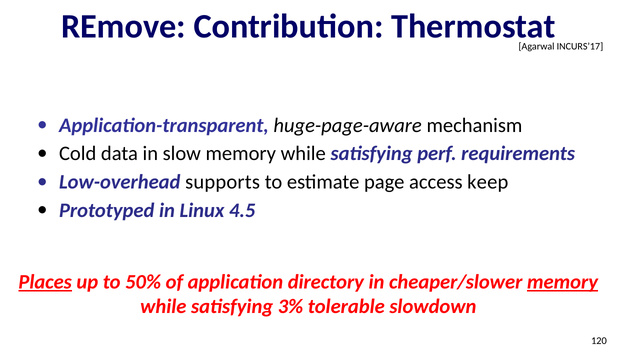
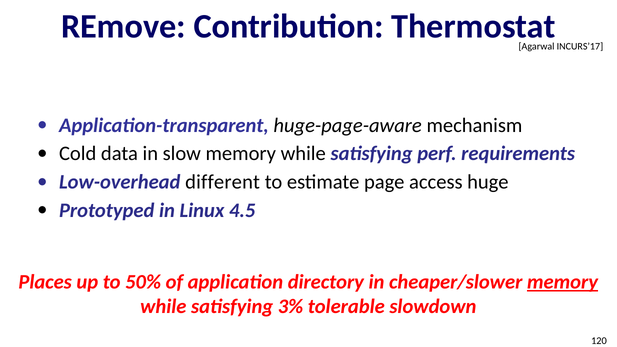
supports: supports -> different
keep: keep -> huge
Places underline: present -> none
